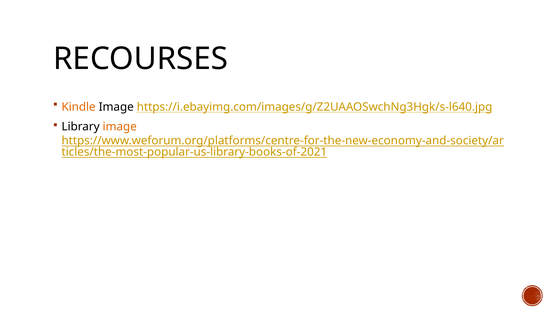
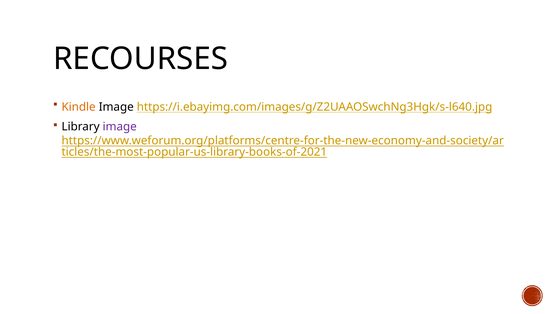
image at (120, 127) colour: orange -> purple
